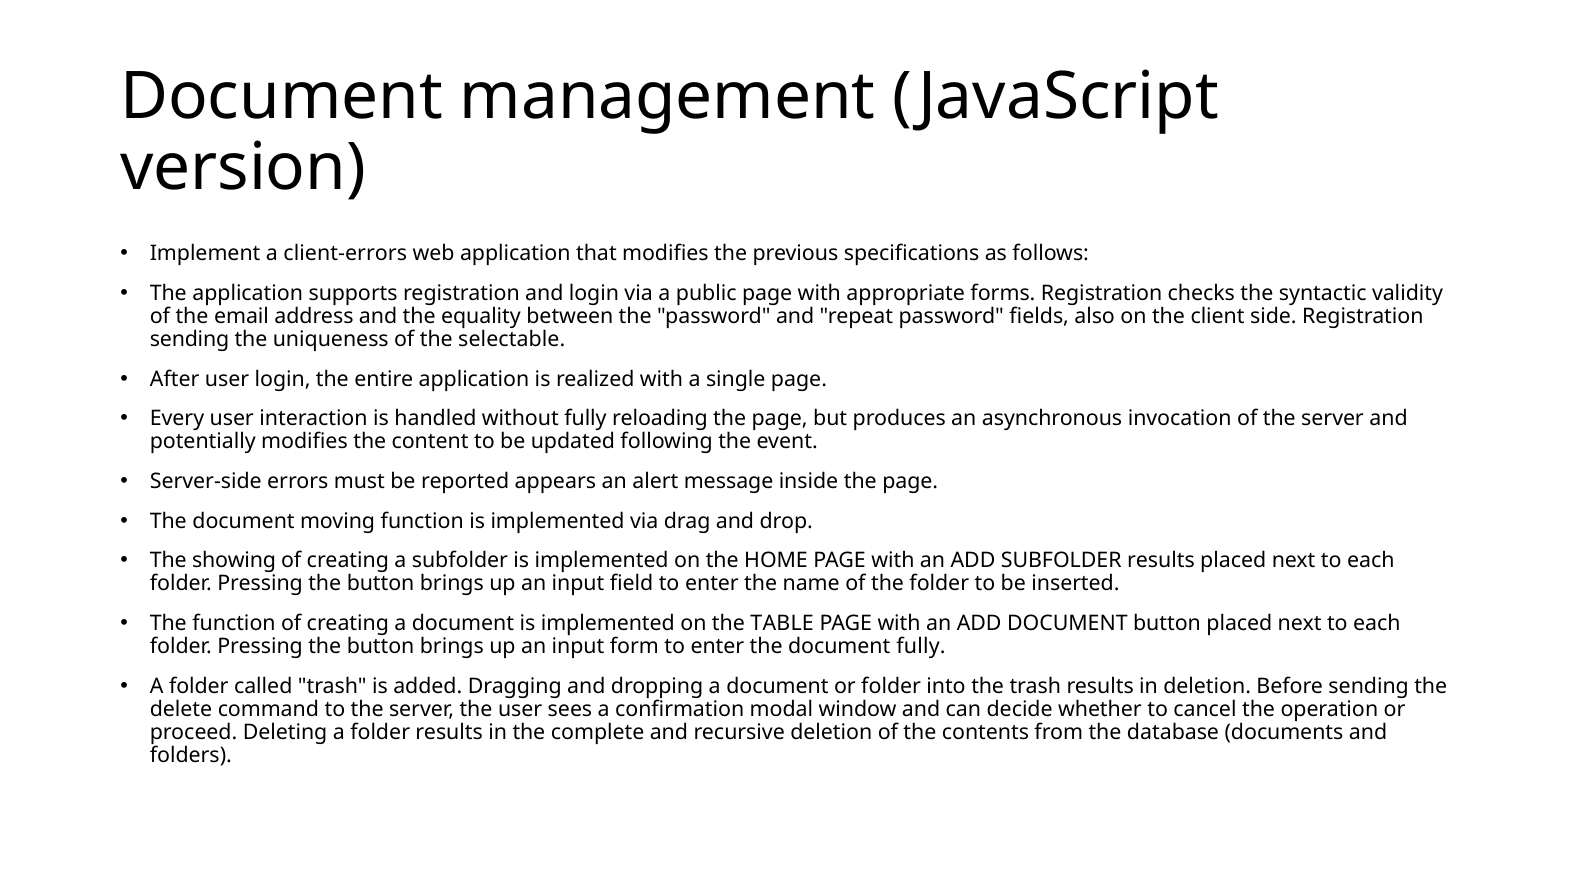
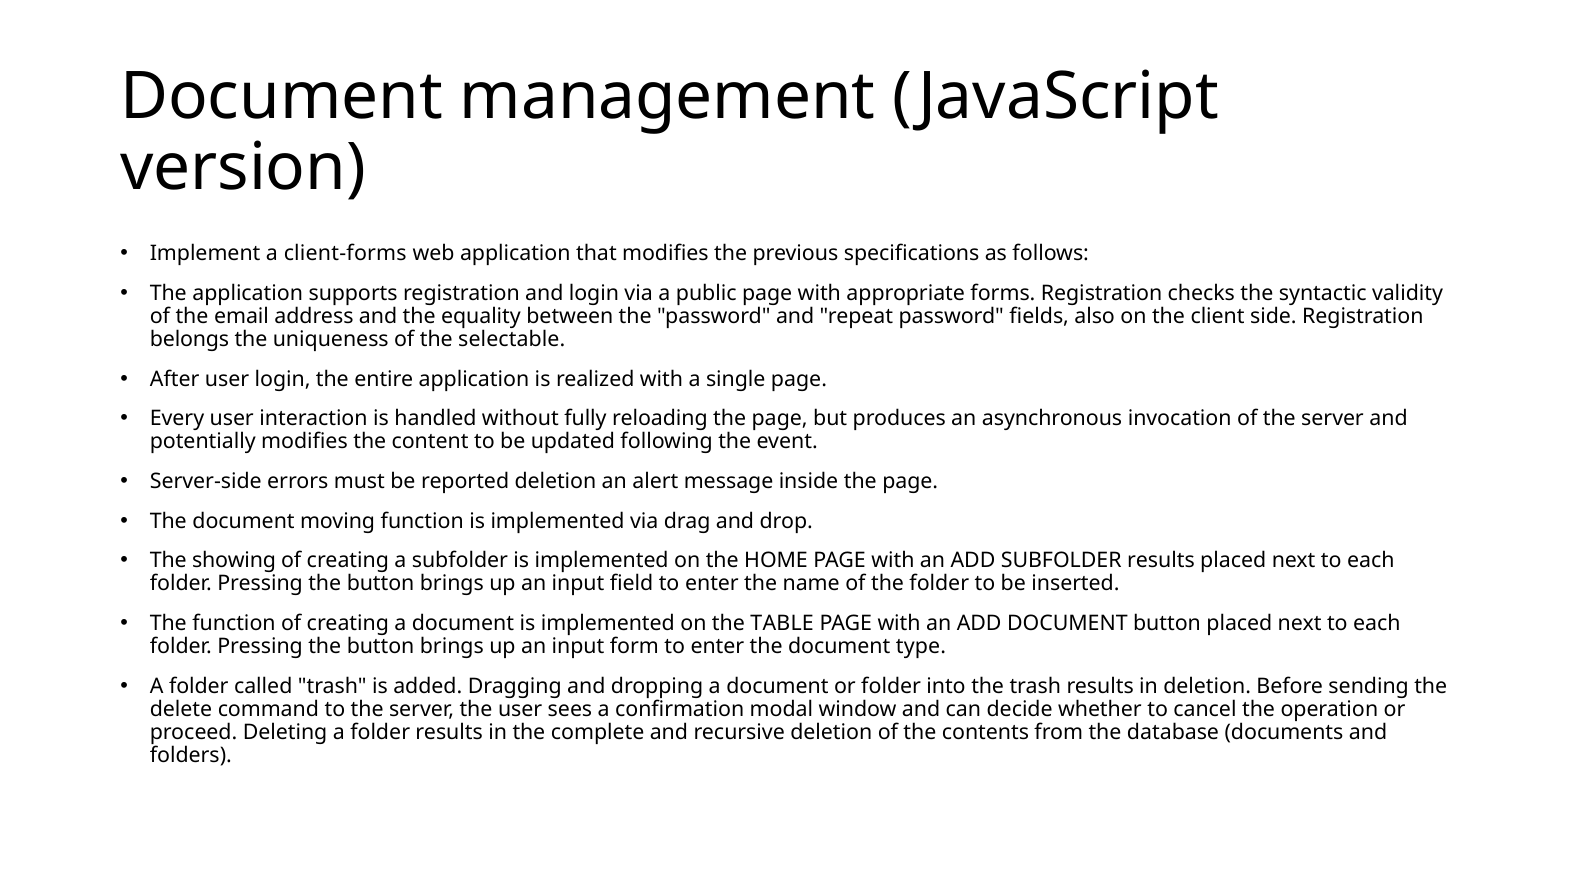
client-errors: client-errors -> client-forms
sending at (190, 339): sending -> belongs
reported appears: appears -> deletion
document fully: fully -> type
